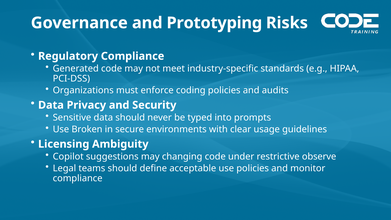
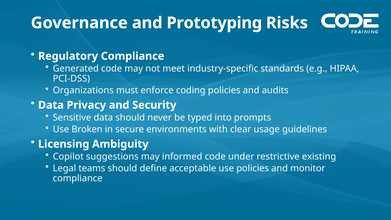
changing: changing -> informed
observe: observe -> existing
